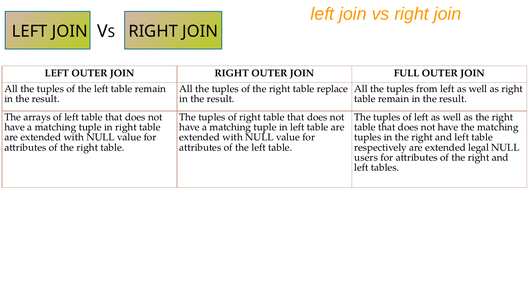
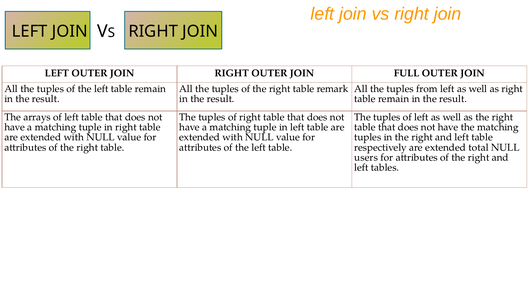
replace: replace -> remark
legal: legal -> total
